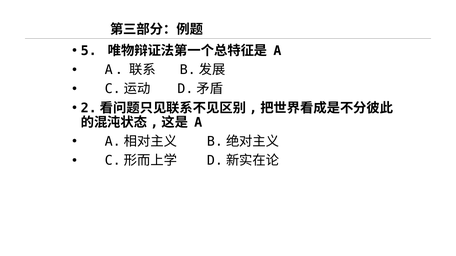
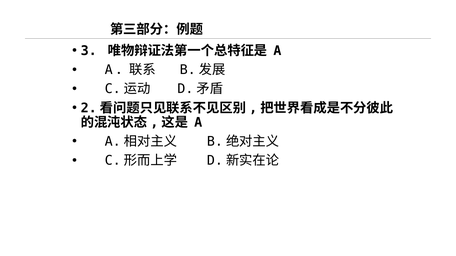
5: 5 -> 3
